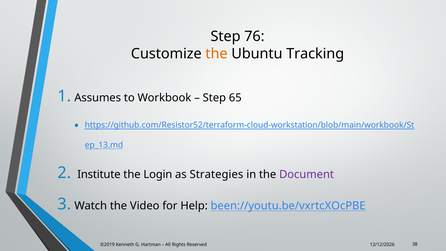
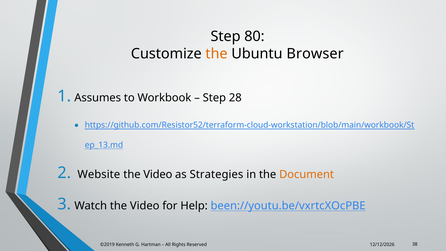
76: 76 -> 80
Tracking: Tracking -> Browser
65: 65 -> 28
Institute: Institute -> Website
Login at (158, 174): Login -> Video
Document colour: purple -> orange
